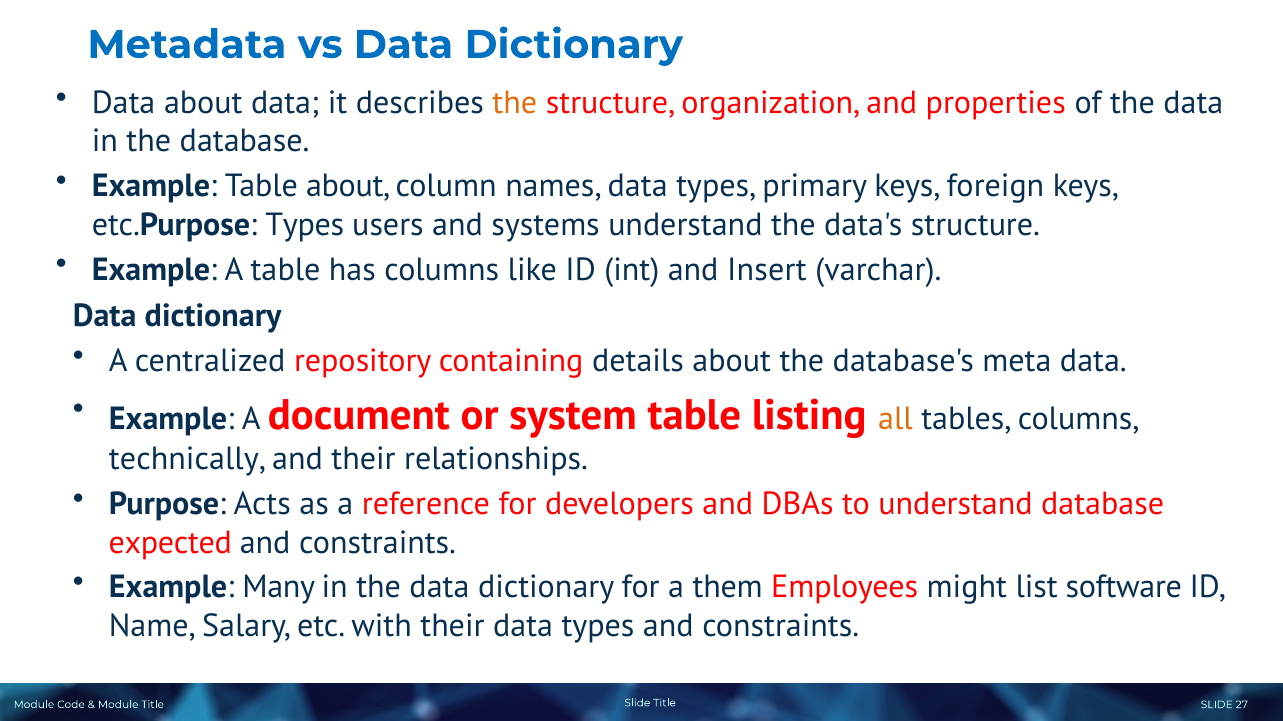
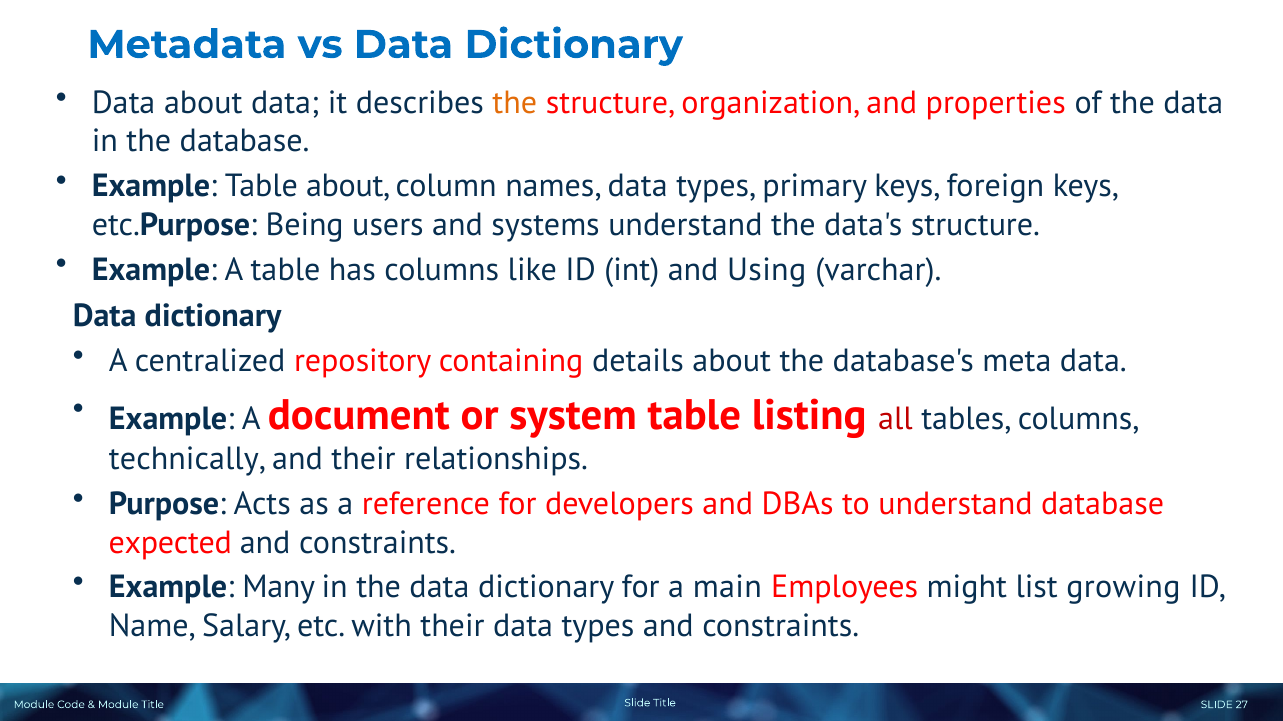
etc.Purpose Types: Types -> Being
Insert: Insert -> Using
all colour: orange -> red
them: them -> main
software: software -> growing
